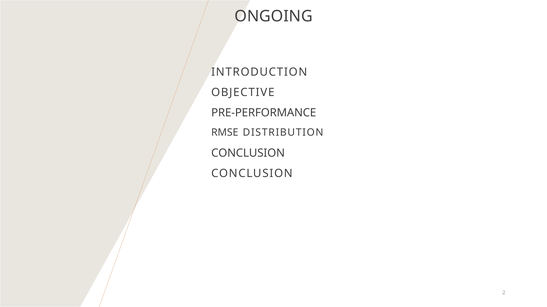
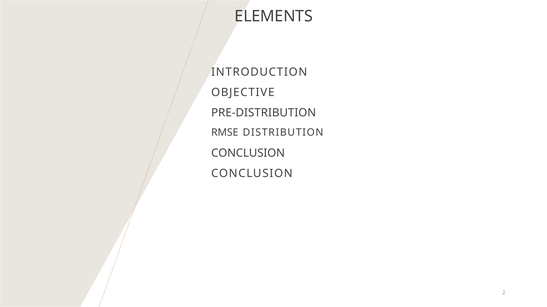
ONGOING: ONGOING -> ELEMENTS
PRE-PERFORMANCE: PRE-PERFORMANCE -> PRE-DISTRIBUTION
